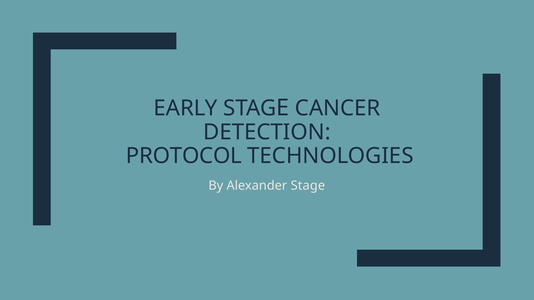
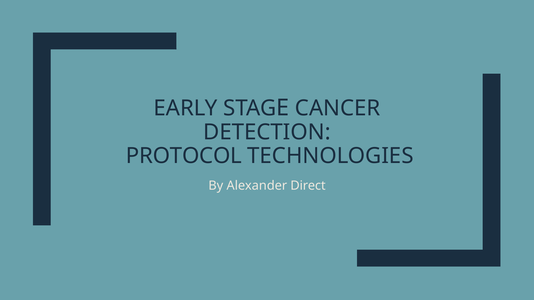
Alexander Stage: Stage -> Direct
